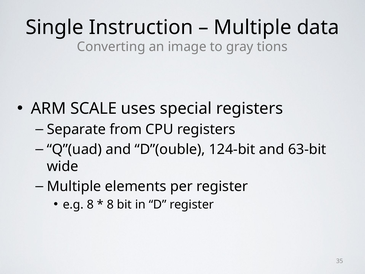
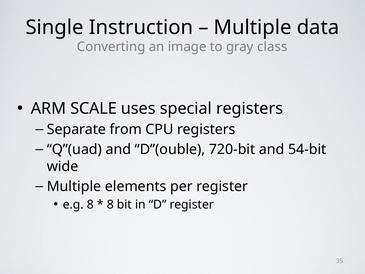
tions: tions -> class
124-bit: 124-bit -> 720-bit
63-bit: 63-bit -> 54-bit
